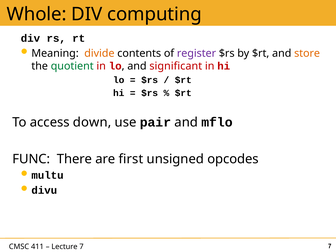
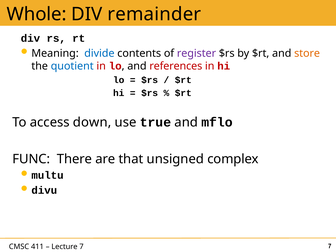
computing: computing -> remainder
divide colour: orange -> blue
quotient colour: green -> blue
significant: significant -> references
pair: pair -> true
first: first -> that
opcodes: opcodes -> complex
